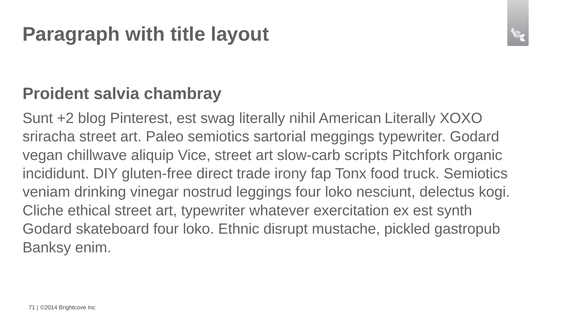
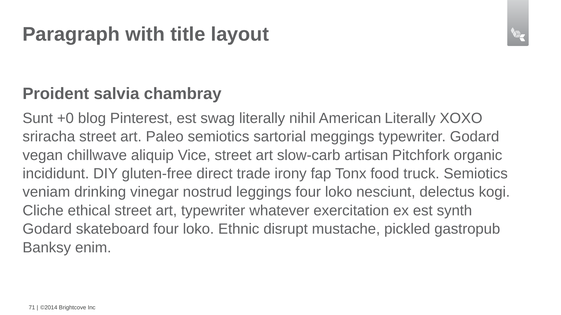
+2: +2 -> +0
scripts: scripts -> artisan
